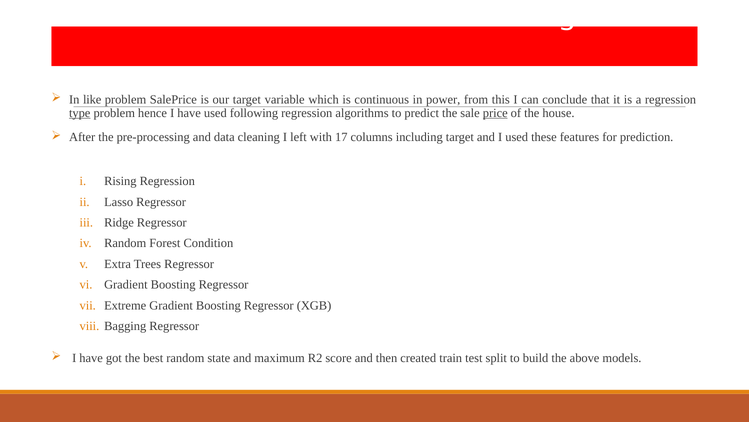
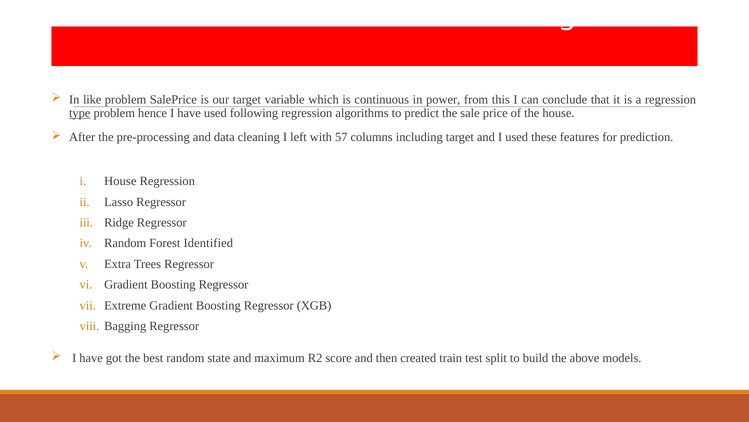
price underline: present -> none
17: 17 -> 57
i Rising: Rising -> House
Condition: Condition -> Identified
